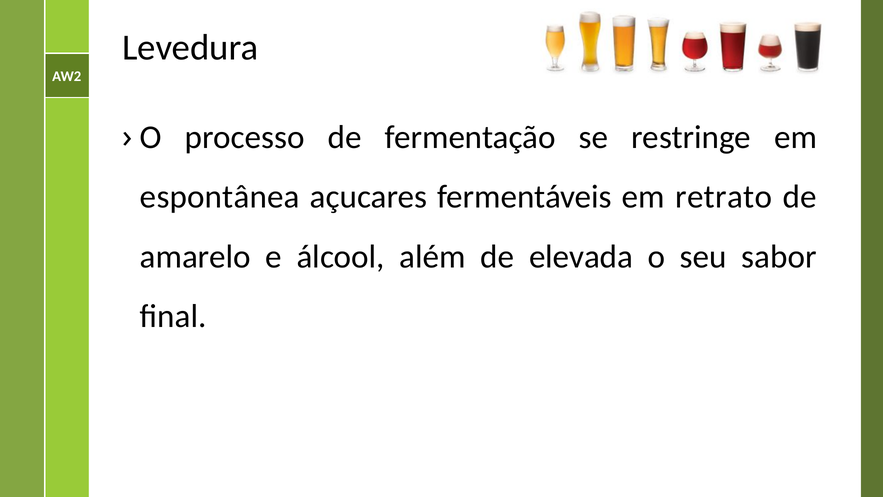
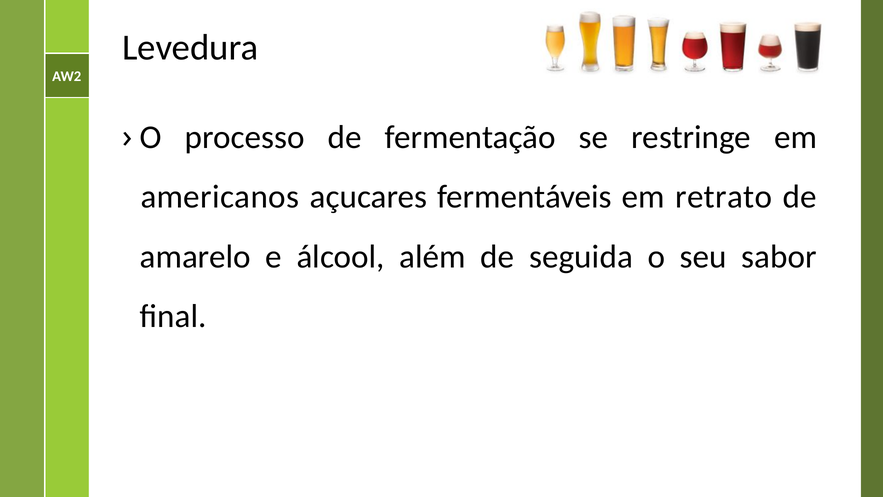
espontânea: espontânea -> americanos
elevada: elevada -> seguida
